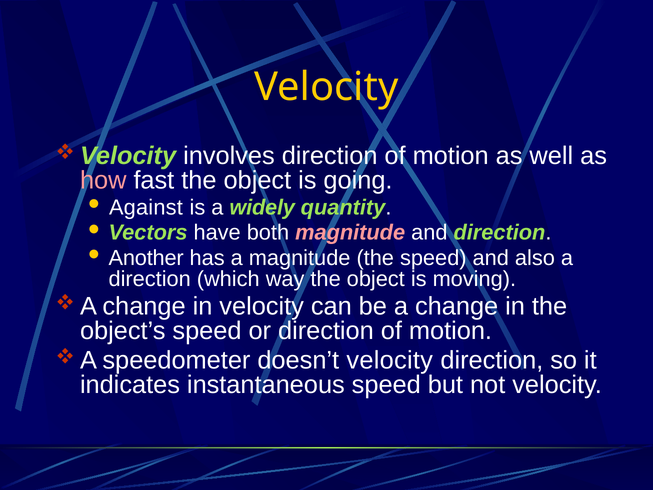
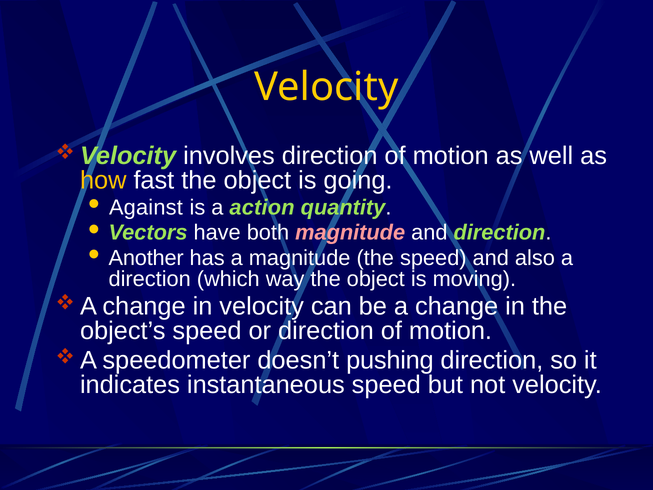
how colour: pink -> yellow
widely: widely -> action
doesn’t velocity: velocity -> pushing
